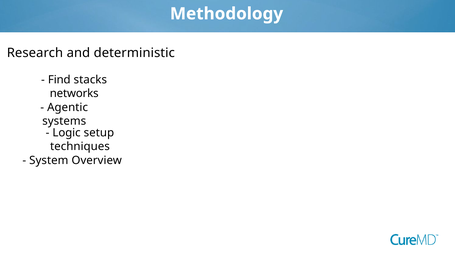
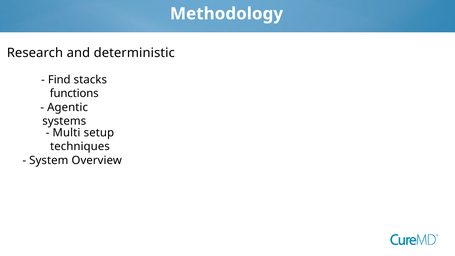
networks: networks -> functions
Logic: Logic -> Multi
